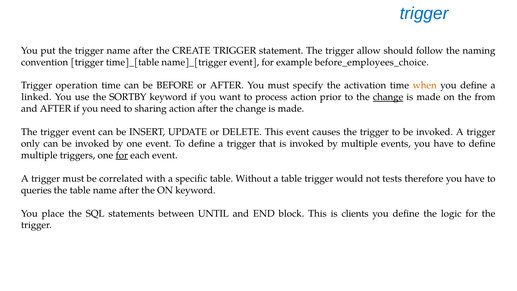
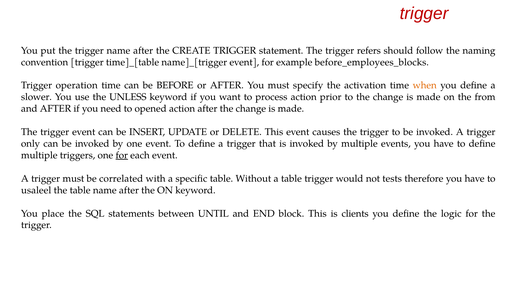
trigger at (424, 13) colour: blue -> red
allow: allow -> refers
before_employees_choice: before_employees_choice -> before_employees_blocks
linked: linked -> slower
SORTBY: SORTBY -> UNLESS
change at (388, 97) underline: present -> none
sharing: sharing -> opened
queries: queries -> usaleel
